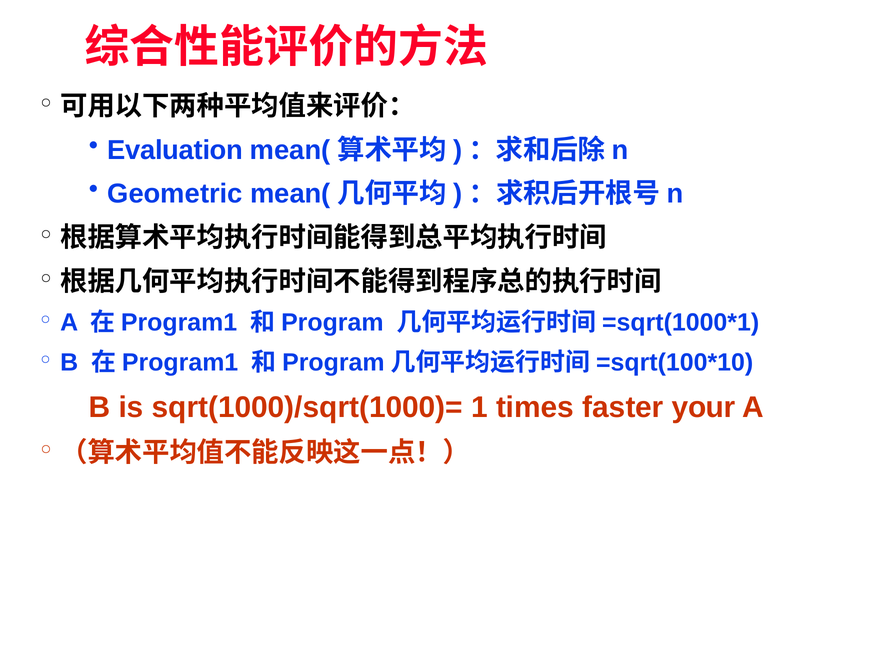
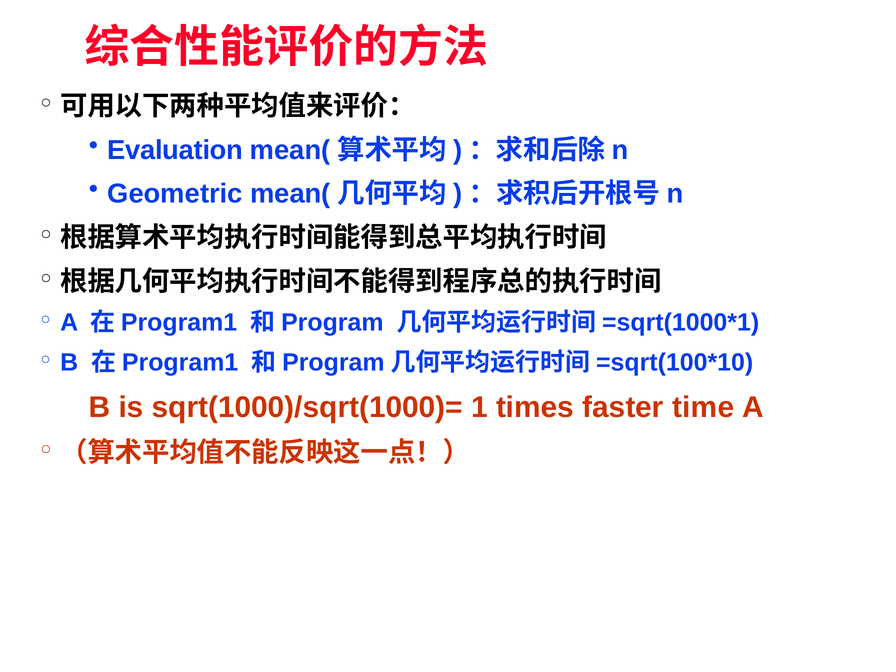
your: your -> time
